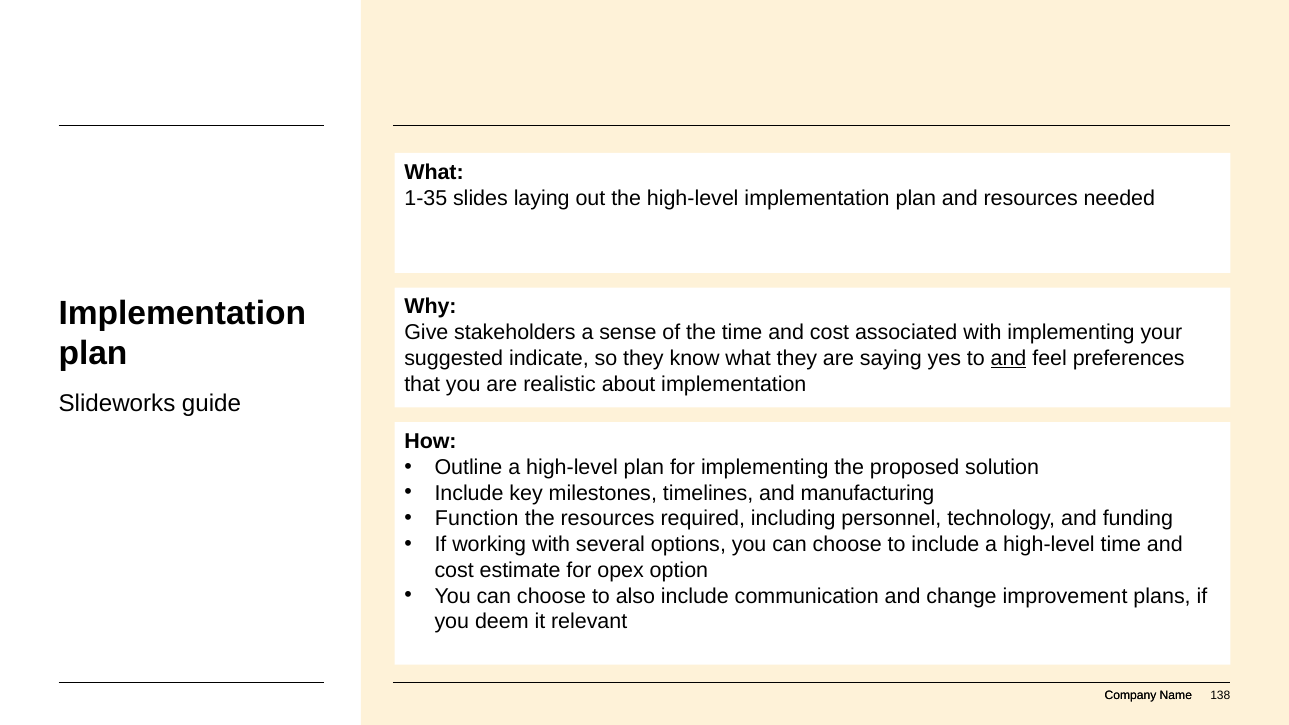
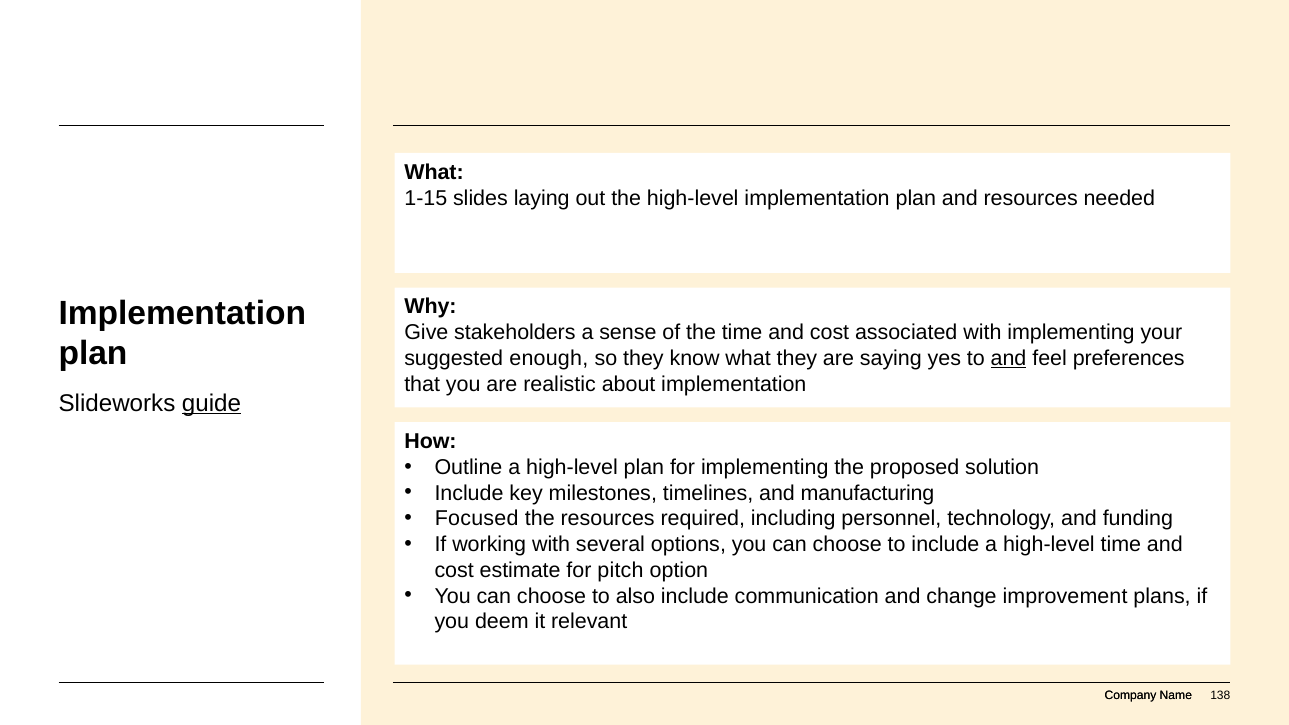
1-35: 1-35 -> 1-15
indicate: indicate -> enough
guide underline: none -> present
Function: Function -> Focused
opex: opex -> pitch
